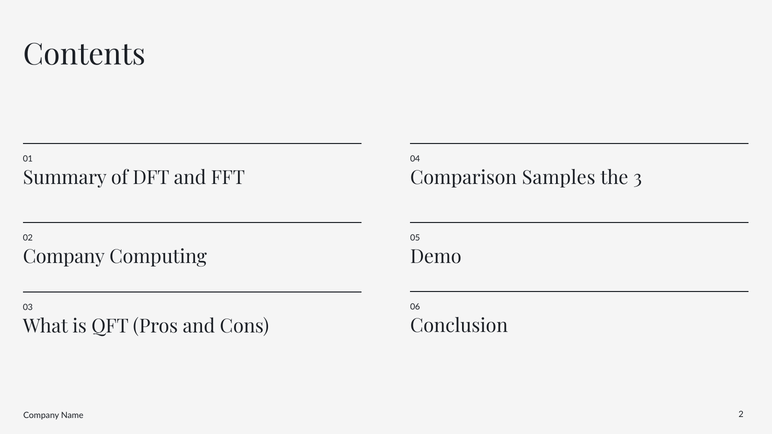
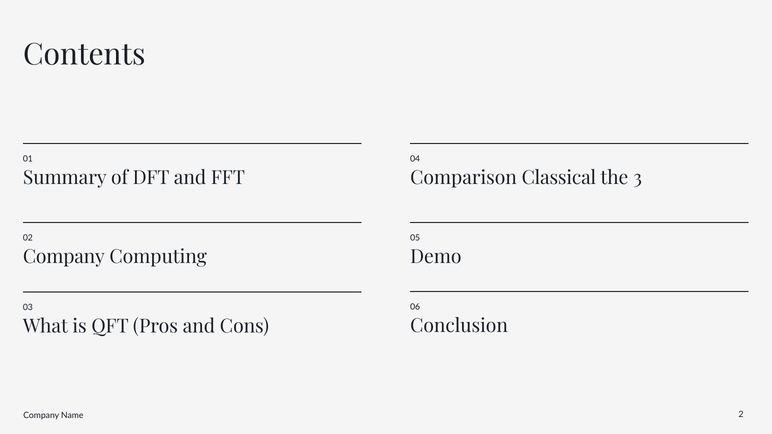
Samples: Samples -> Classical
